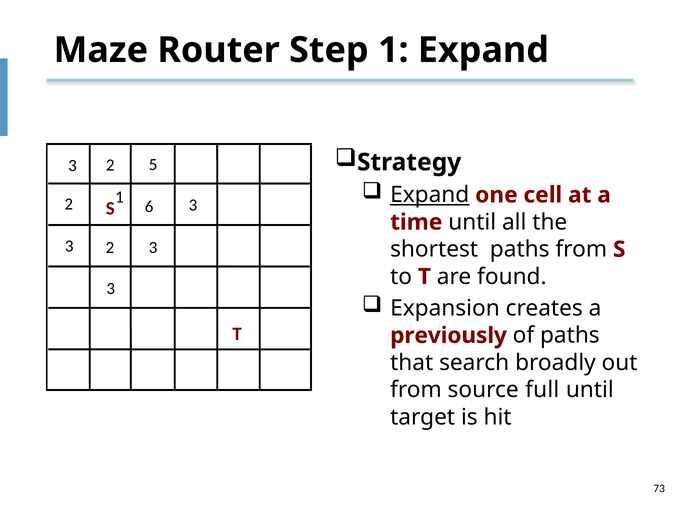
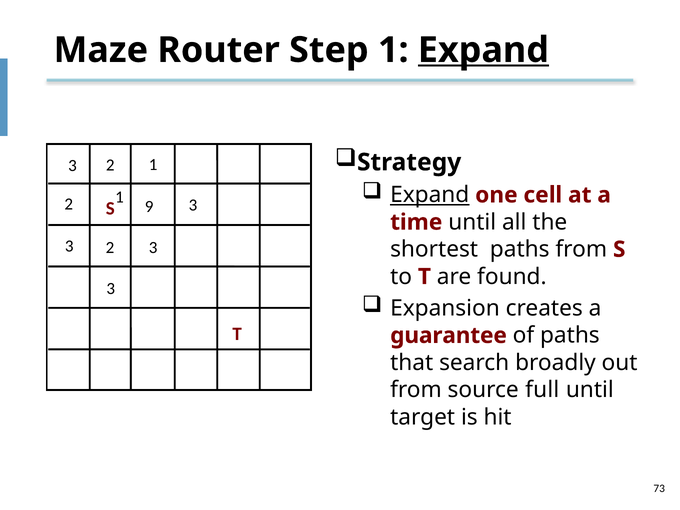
Expand at (483, 50) underline: none -> present
3 5: 5 -> 1
6: 6 -> 9
previously: previously -> guarantee
